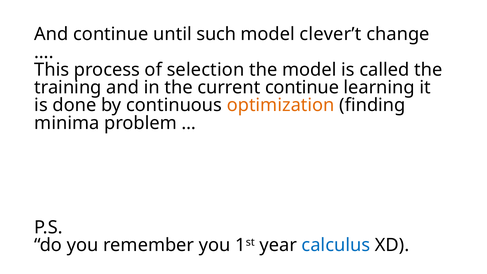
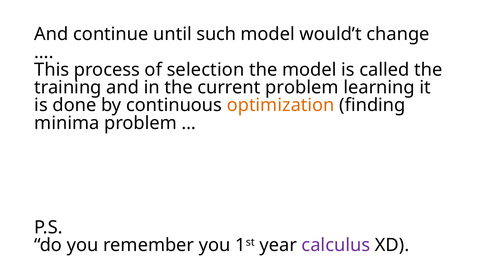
clever’t: clever’t -> would’t
current continue: continue -> problem
calculus colour: blue -> purple
